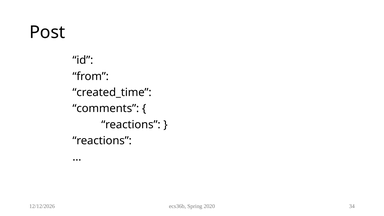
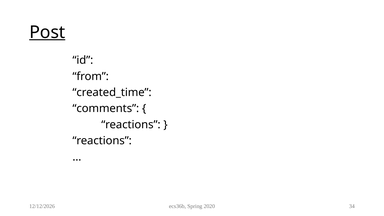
Post underline: none -> present
